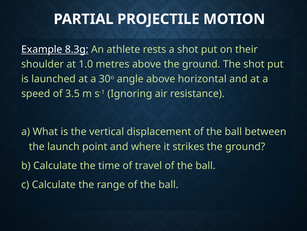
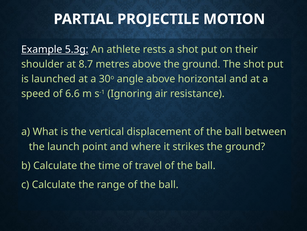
8.3g: 8.3g -> 5.3g
1.0: 1.0 -> 8.7
3.5: 3.5 -> 6.6
